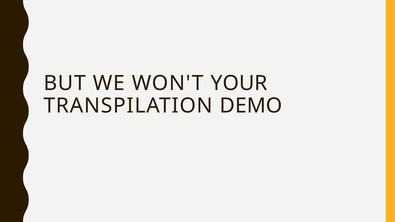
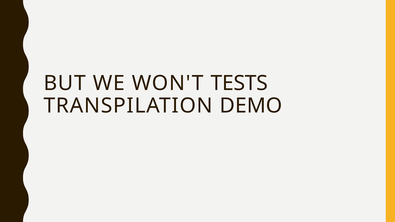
YOUR: YOUR -> TESTS
